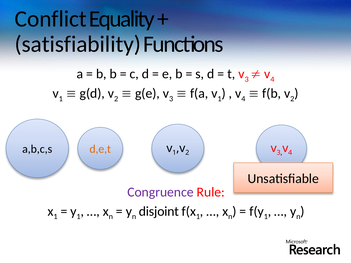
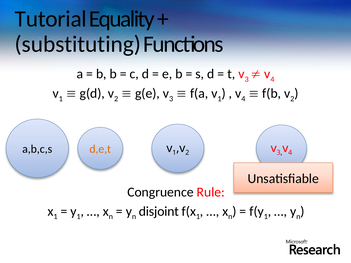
Conflict: Conflict -> Tutorial
satisfiability: satisfiability -> substituting
Congruence colour: purple -> black
